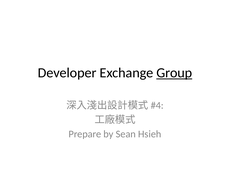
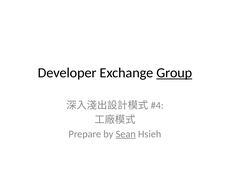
Sean underline: none -> present
